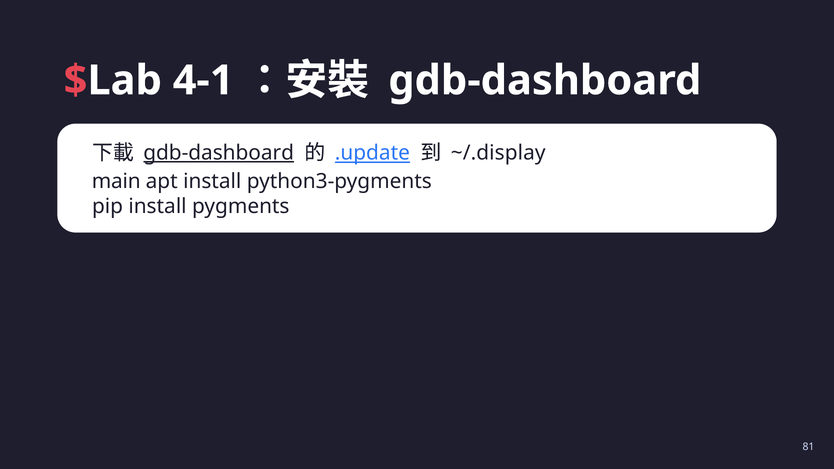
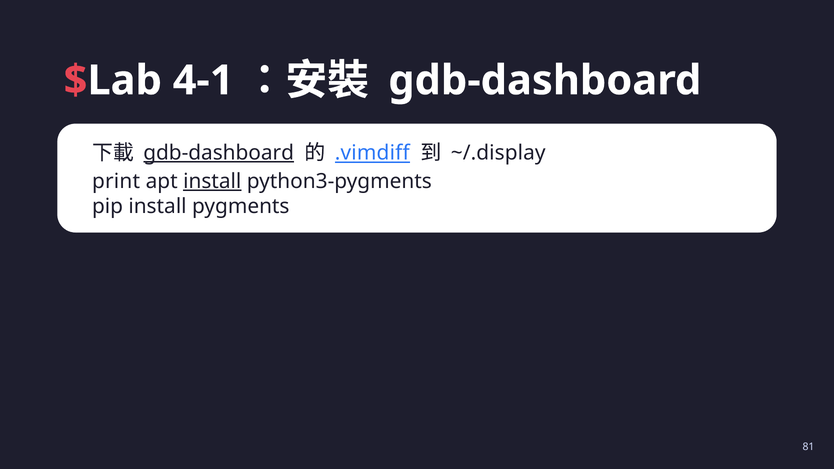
.update: .update -> .vimdiff
main: main -> print
install at (212, 181) underline: none -> present
